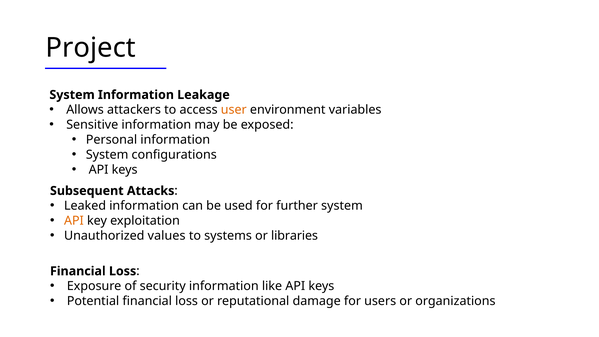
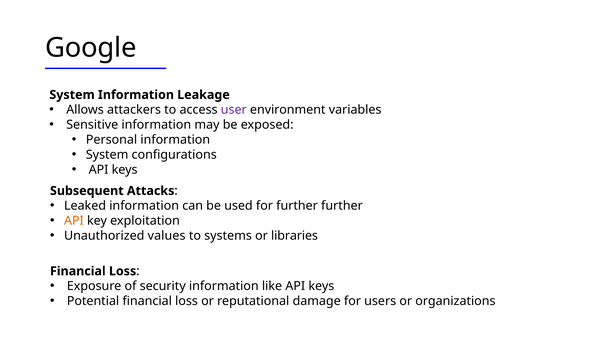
Project: Project -> Google
user colour: orange -> purple
further system: system -> further
